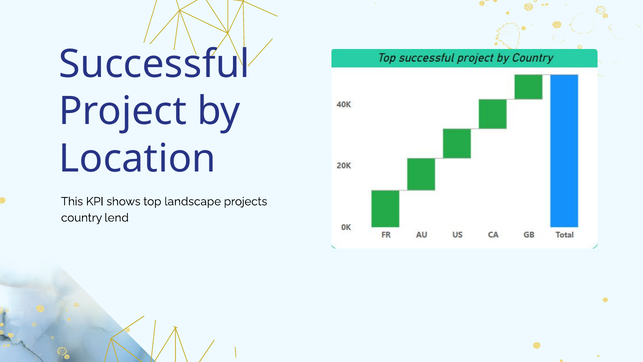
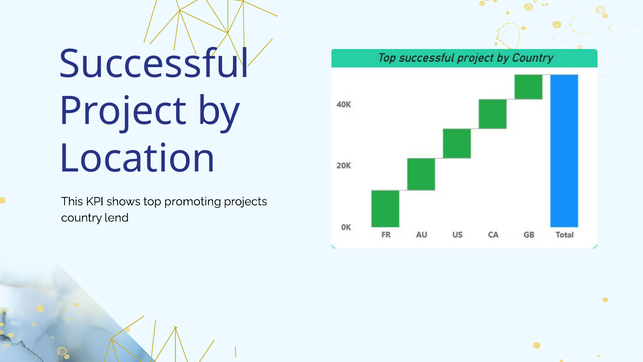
landscape: landscape -> promoting
